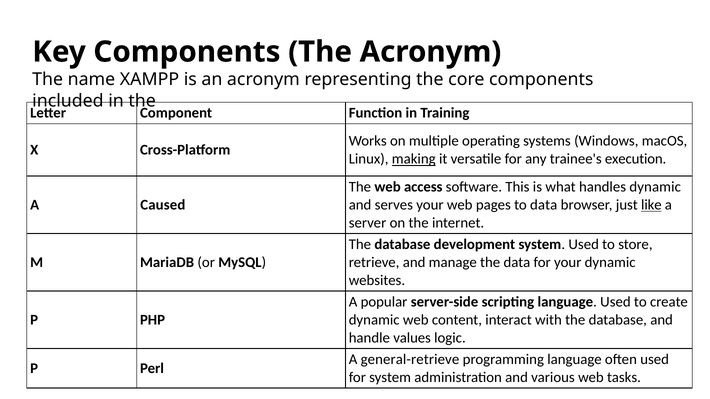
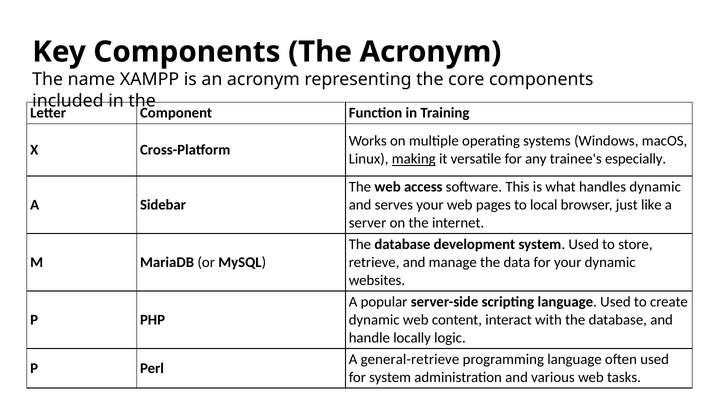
execution: execution -> especially
Caused: Caused -> Sidebar
to data: data -> local
like underline: present -> none
values: values -> locally
